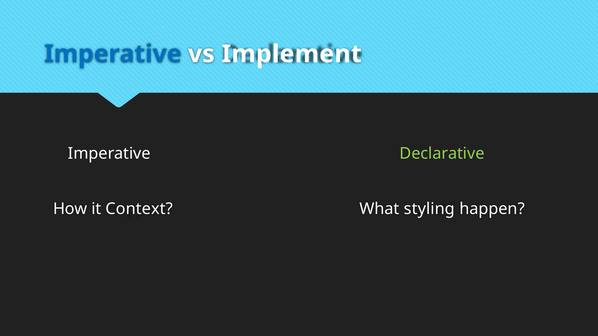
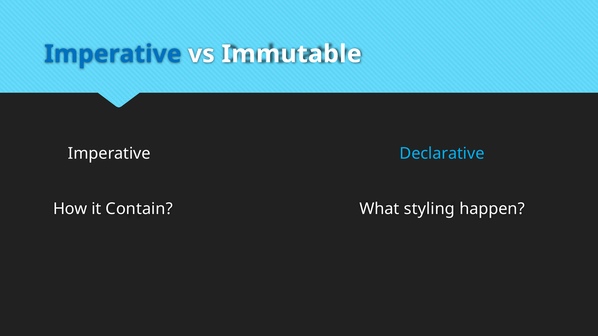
Implement: Implement -> Immutable
Declarative colour: light green -> light blue
Context: Context -> Contain
